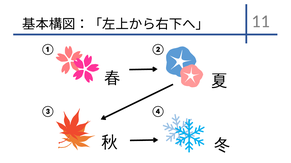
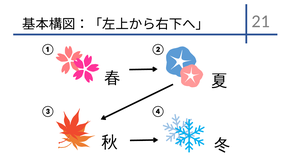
11: 11 -> 21
